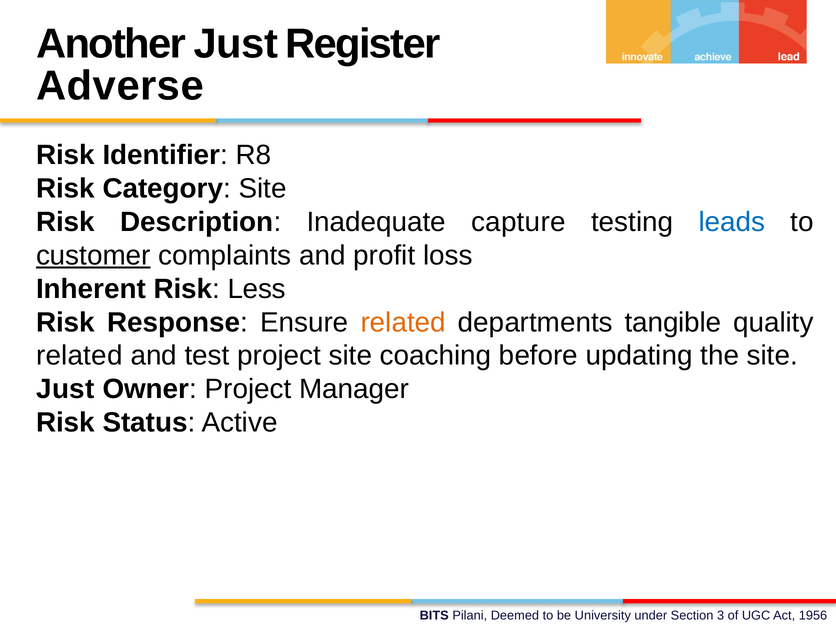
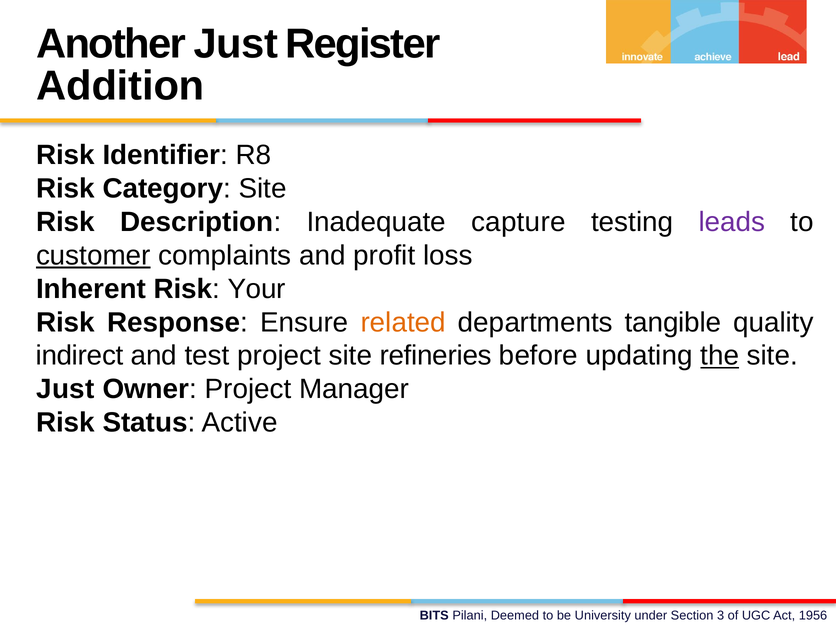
Adverse: Adverse -> Addition
leads colour: blue -> purple
Less: Less -> Your
related at (79, 356): related -> indirect
coaching: coaching -> refineries
the underline: none -> present
